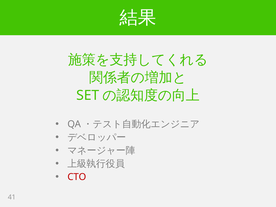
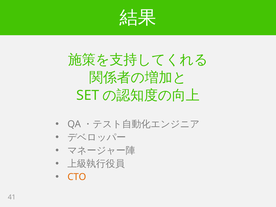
CTO colour: red -> orange
